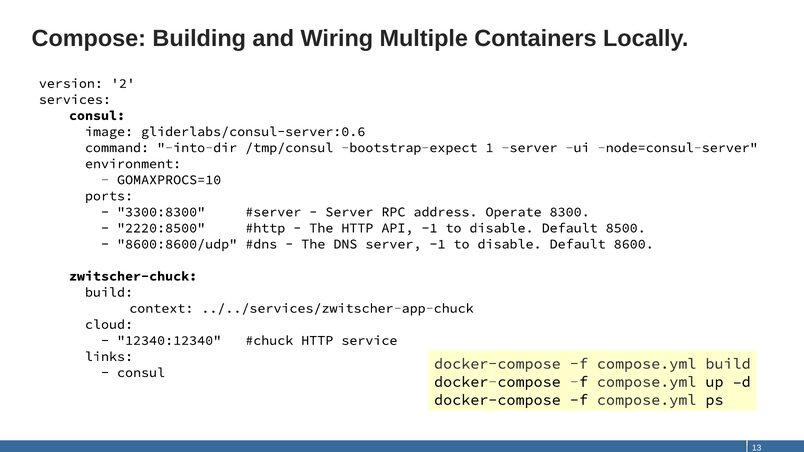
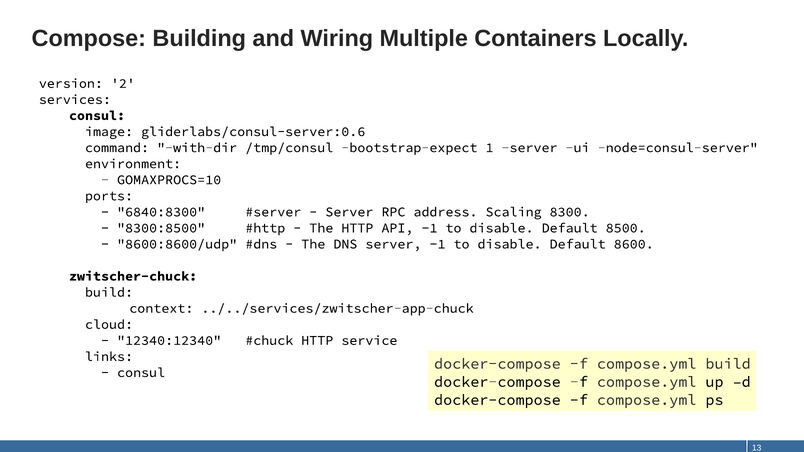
into-dir: into-dir -> with-dir
3300:8300: 3300:8300 -> 6840:8300
Operate: Operate -> Scaling
2220:8500: 2220:8500 -> 8300:8500
